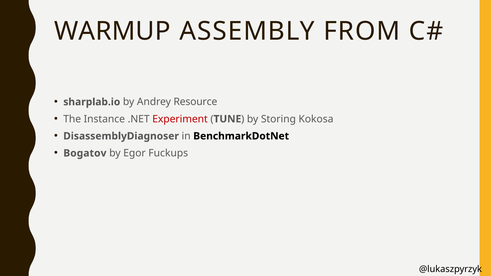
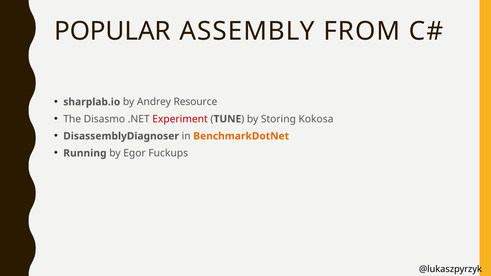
WARMUP: WARMUP -> POPULAR
Instance: Instance -> Disasmo
BenchmarkDotNet colour: black -> orange
Bogatov: Bogatov -> Running
